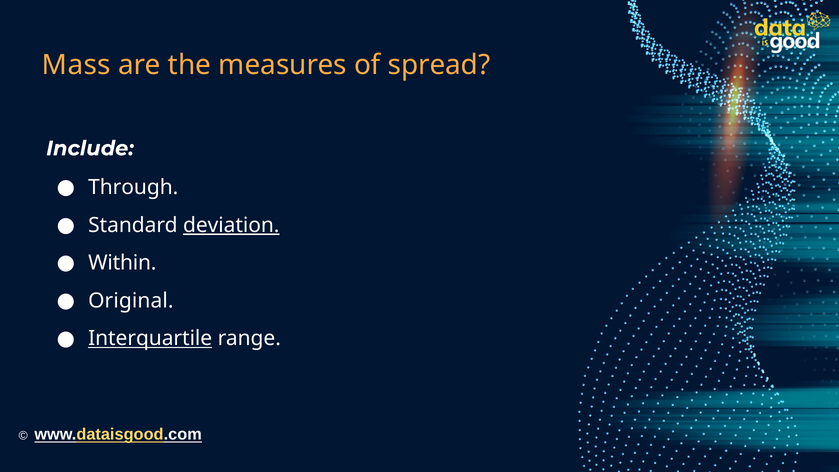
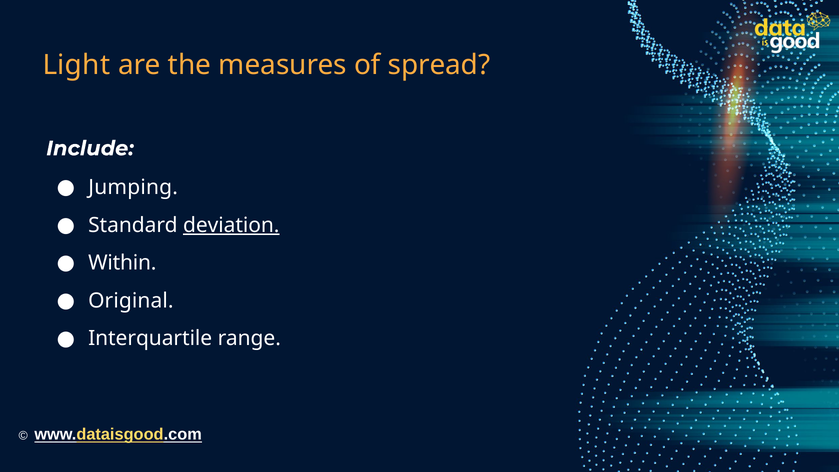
Mass: Mass -> Light
Through: Through -> Jumping
Interquartile underline: present -> none
